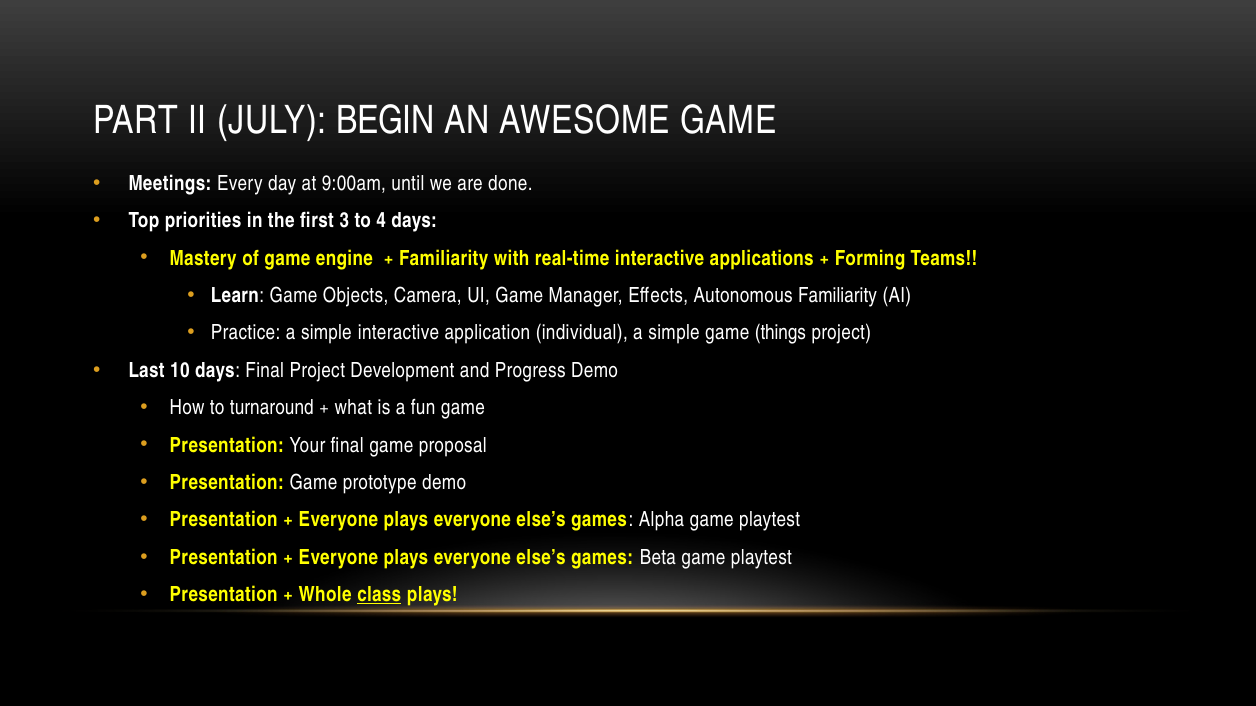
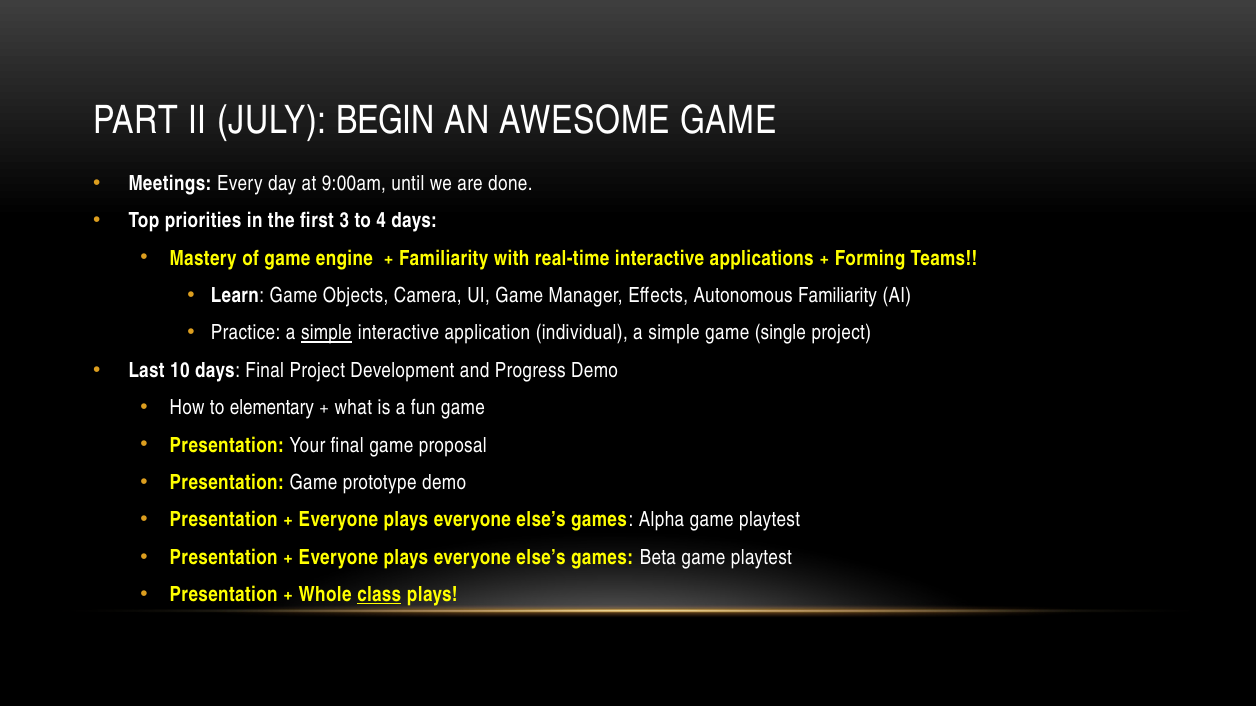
simple at (326, 333) underline: none -> present
things: things -> single
turnaround: turnaround -> elementary
